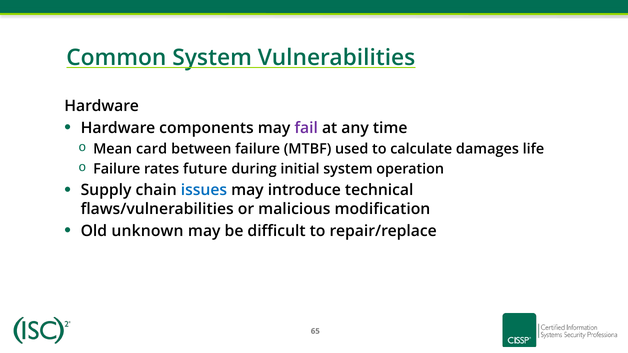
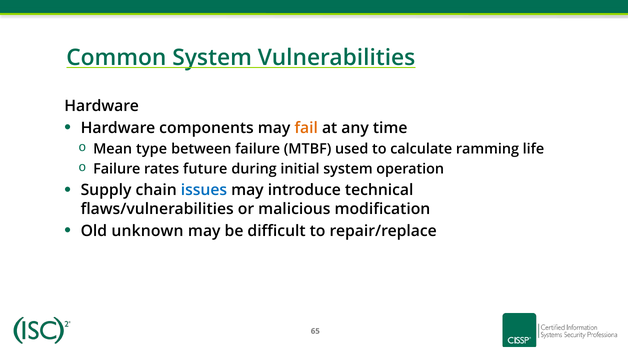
fail colour: purple -> orange
card: card -> type
damages: damages -> ramming
